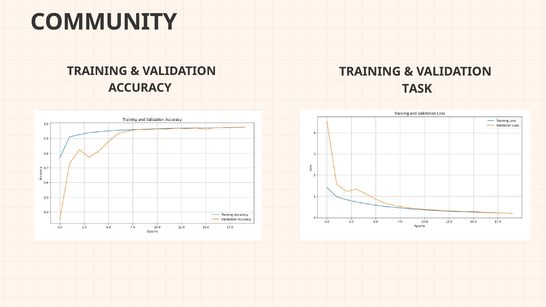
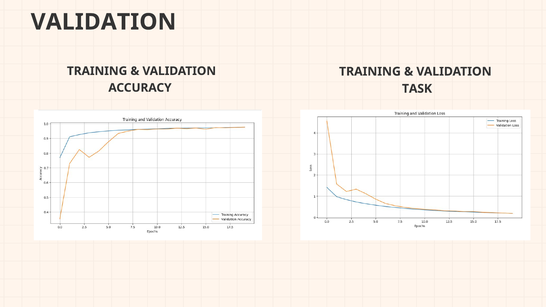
COMMUNITY at (104, 22): COMMUNITY -> VALIDATION
